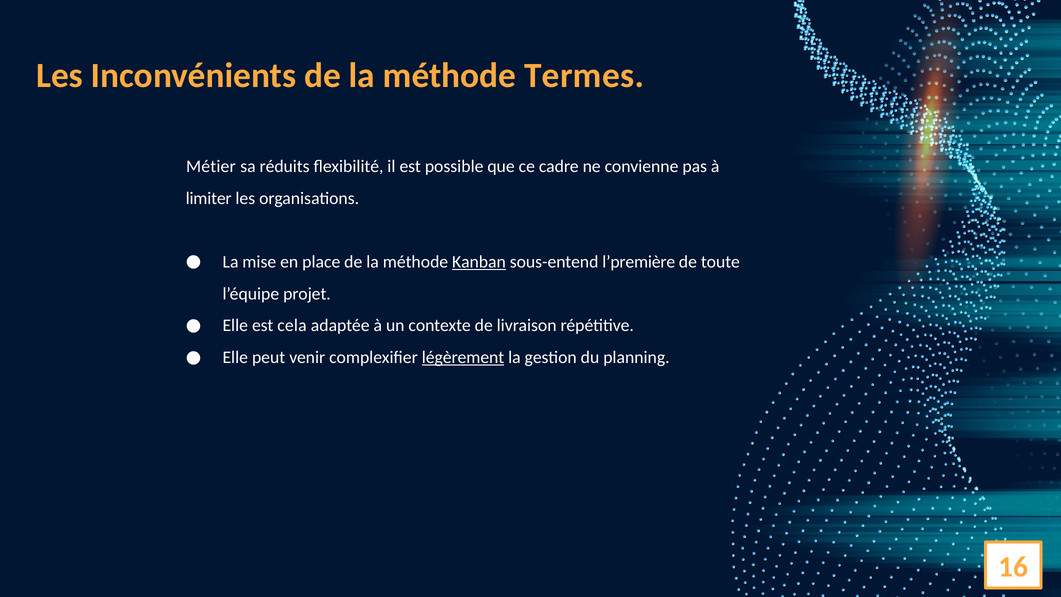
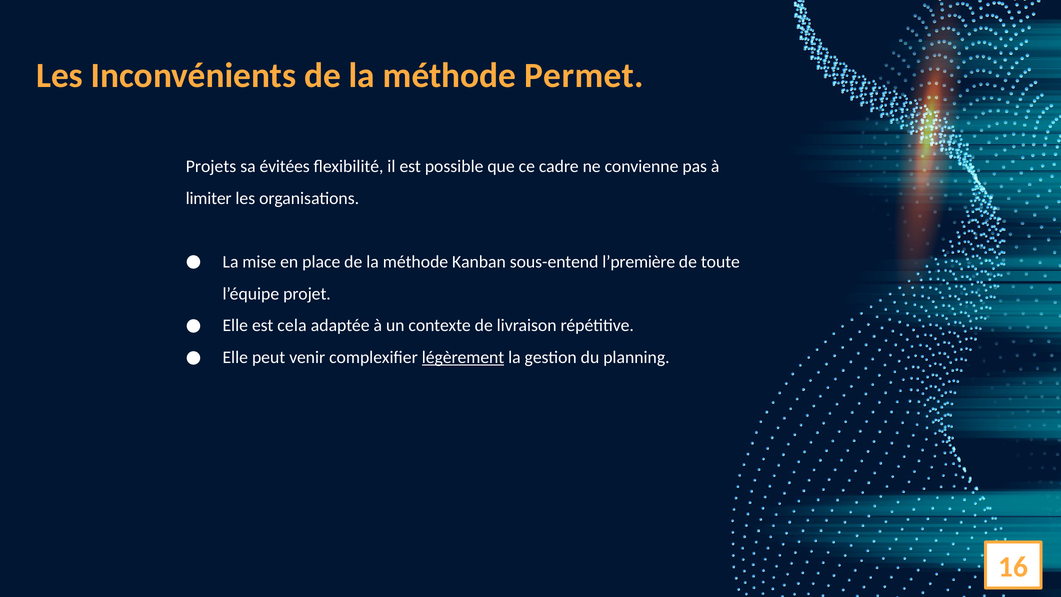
Termes: Termes -> Permet
Métier: Métier -> Projets
réduits: réduits -> évitées
Kanban underline: present -> none
